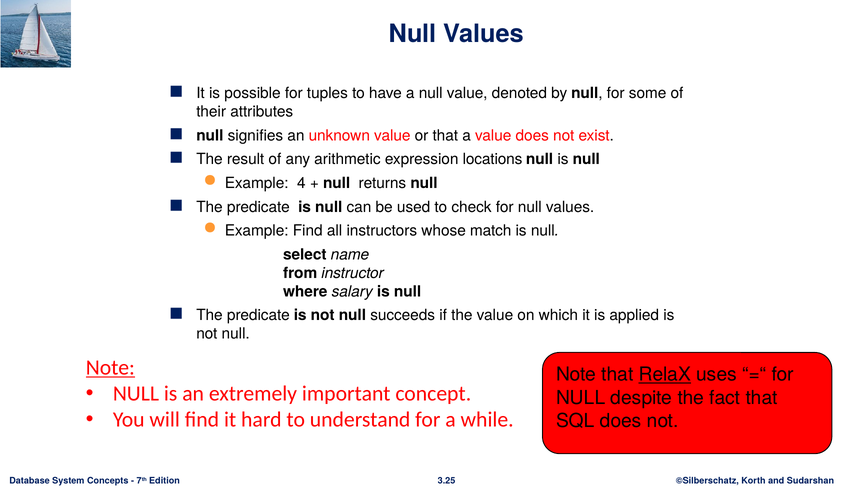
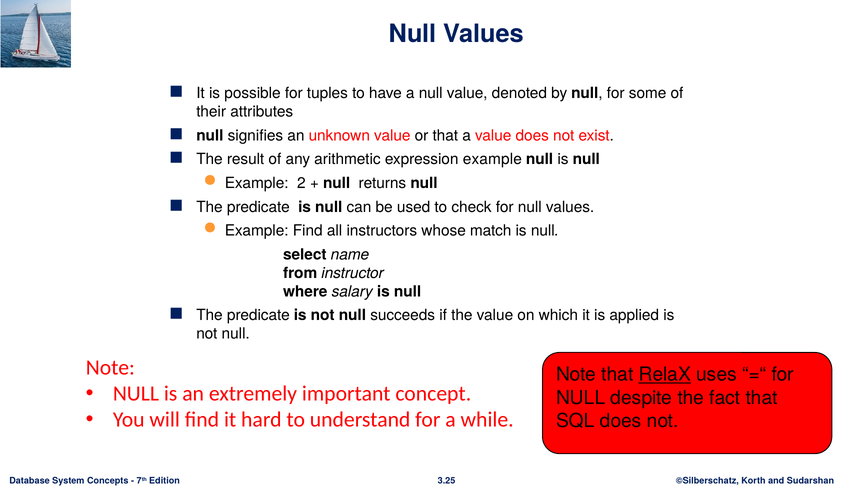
expression locations: locations -> example
4: 4 -> 2
Note at (110, 368) underline: present -> none
